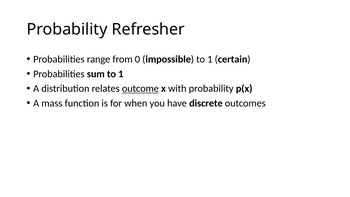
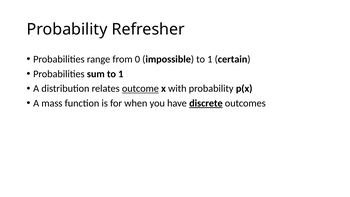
discrete underline: none -> present
